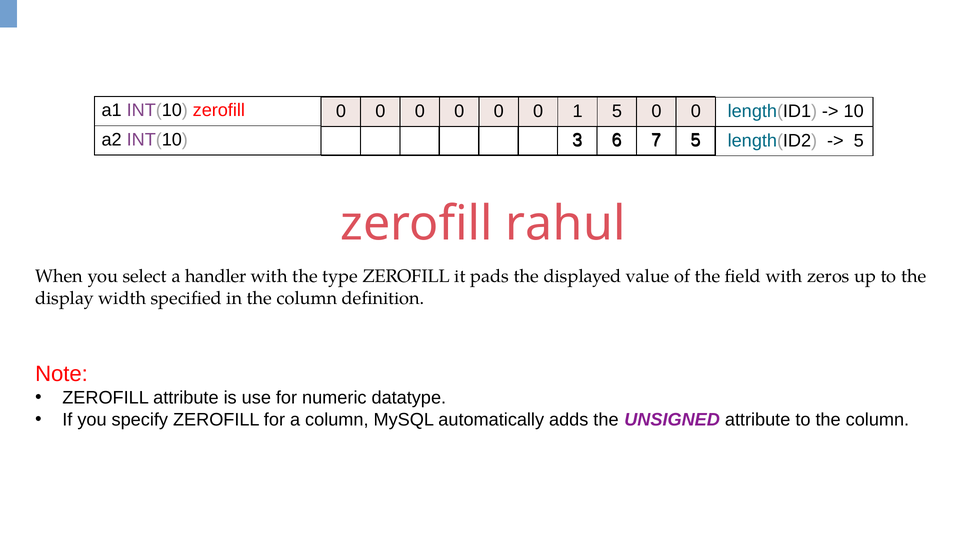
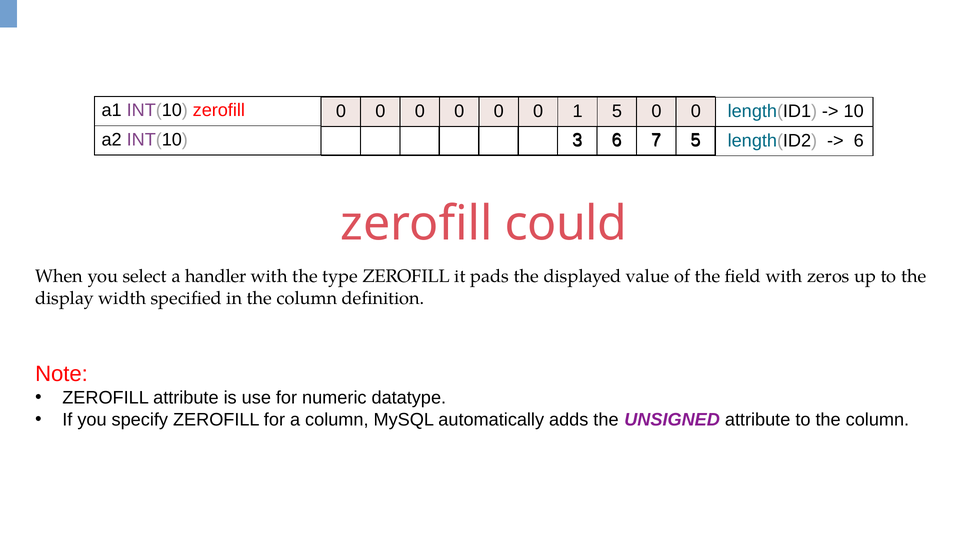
5 at (859, 141): 5 -> 6
rahul: rahul -> could
